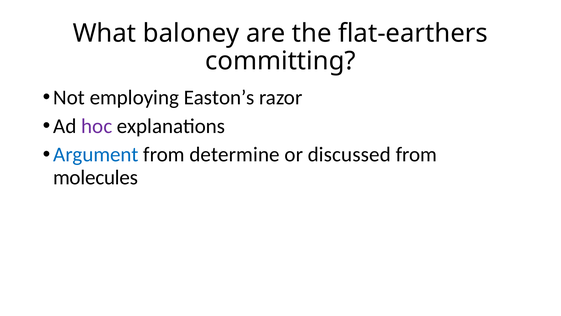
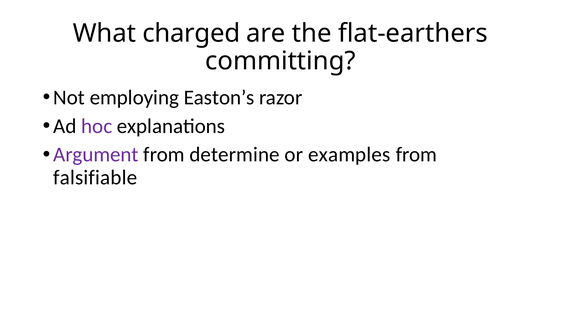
baloney: baloney -> charged
Argument colour: blue -> purple
discussed: discussed -> examples
molecules: molecules -> falsifiable
